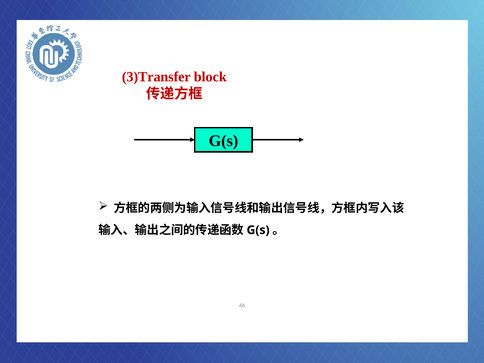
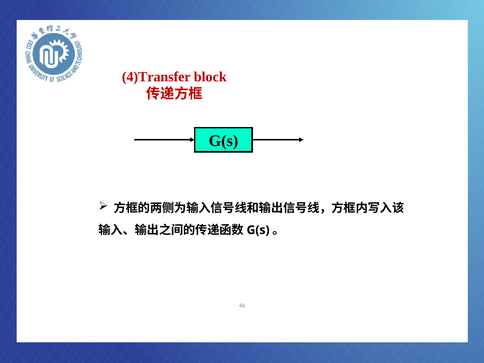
3)Transfer: 3)Transfer -> 4)Transfer
